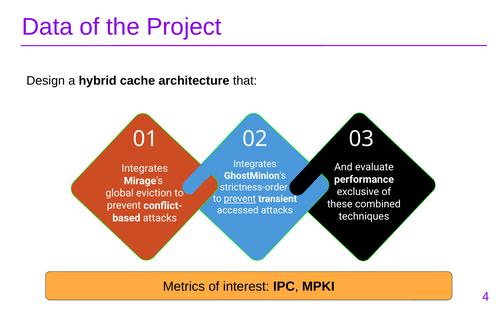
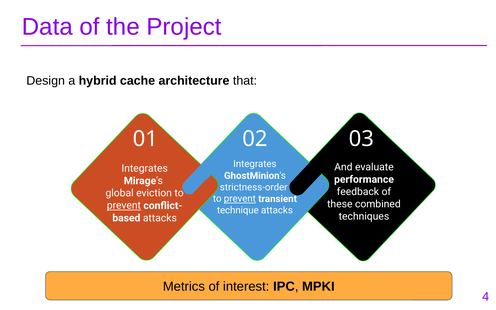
exclusive: exclusive -> feedback
prevent at (124, 206) underline: none -> present
accessed: accessed -> technique
